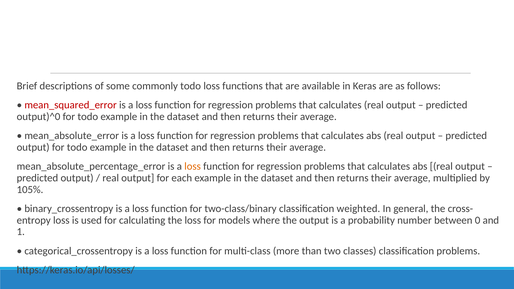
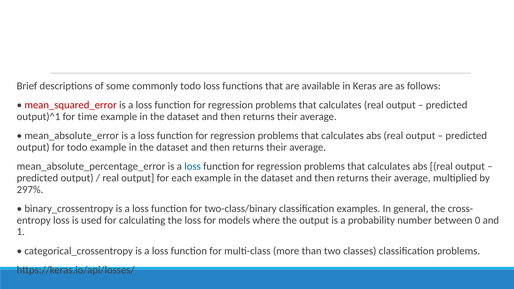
output)^0: output)^0 -> output)^1
todo at (88, 117): todo -> time
loss at (193, 166) colour: orange -> blue
105%: 105% -> 297%
weighted: weighted -> examples
